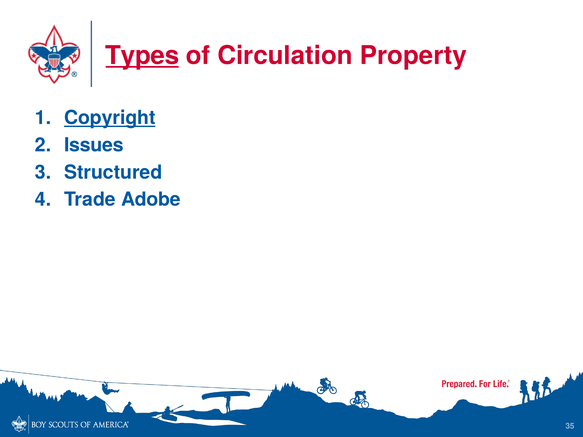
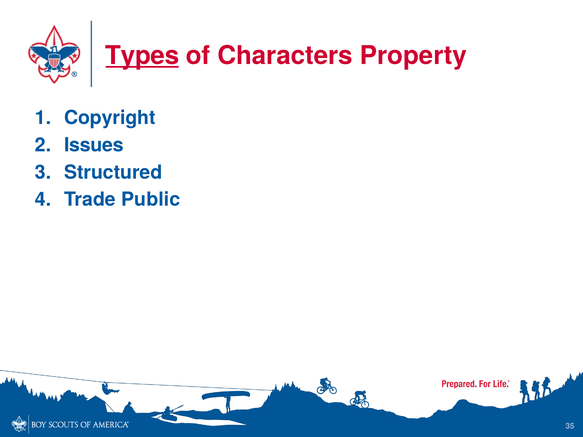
Circulation: Circulation -> Characters
Copyright underline: present -> none
Adobe: Adobe -> Public
